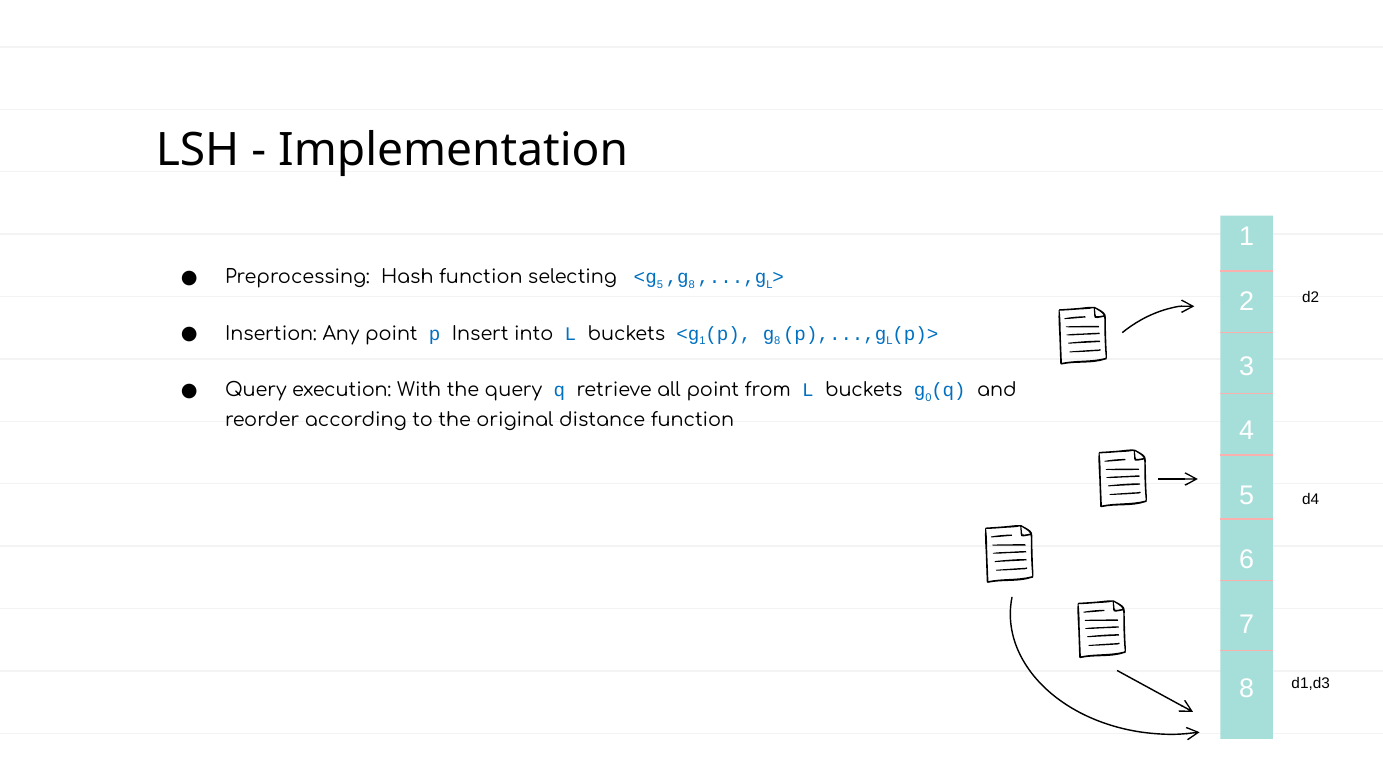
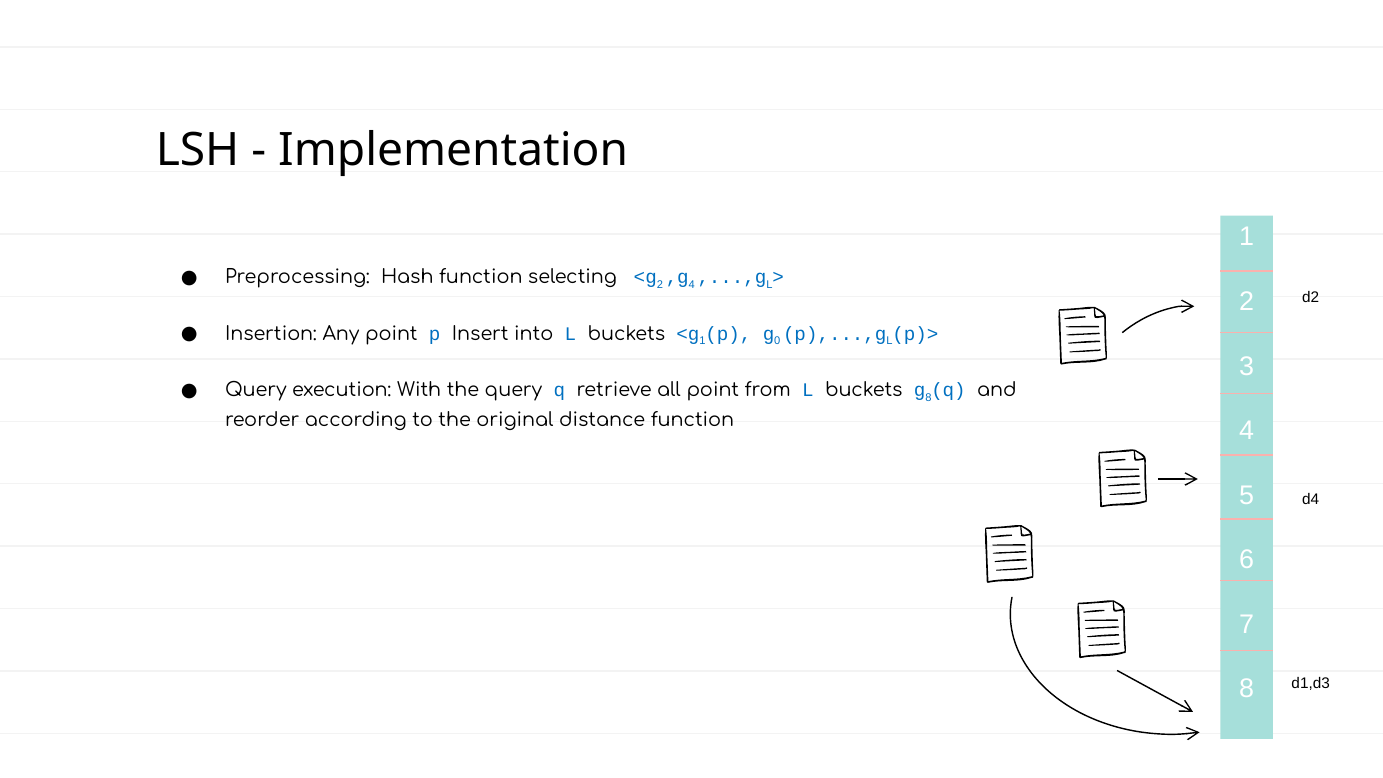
5 at (660, 284): 5 -> 2
8 at (692, 284): 8 -> 4
8 at (777, 341): 8 -> 0
0 at (928, 398): 0 -> 8
